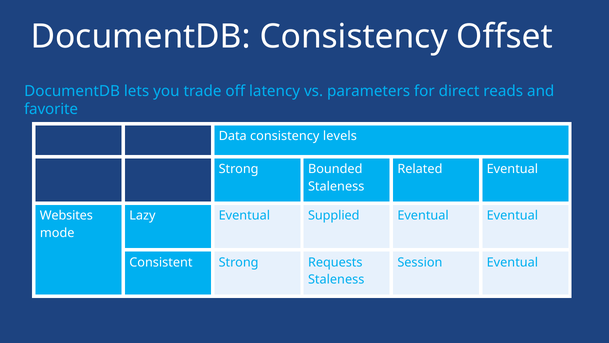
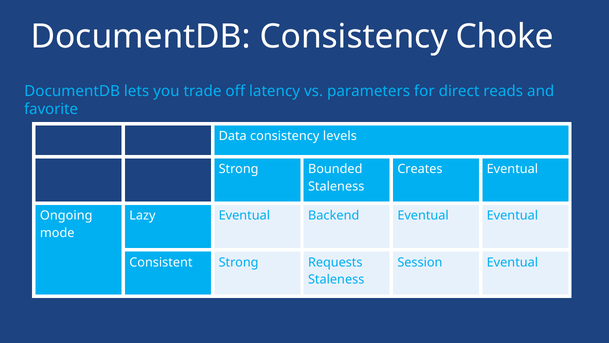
Offset: Offset -> Choke
Related: Related -> Creates
Websites: Websites -> Ongoing
Supplied: Supplied -> Backend
